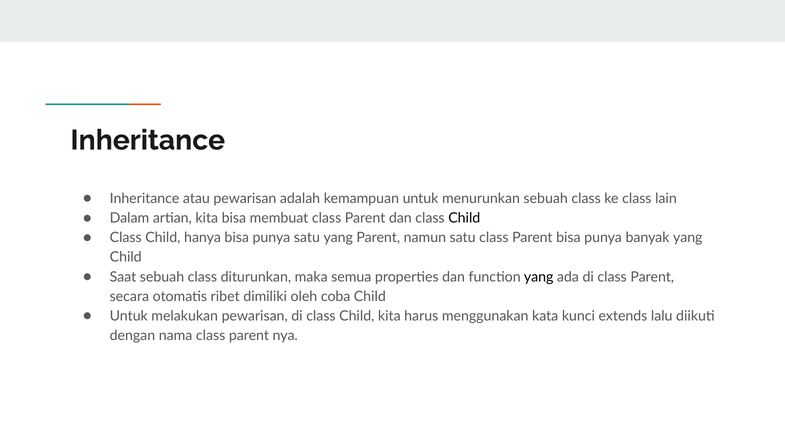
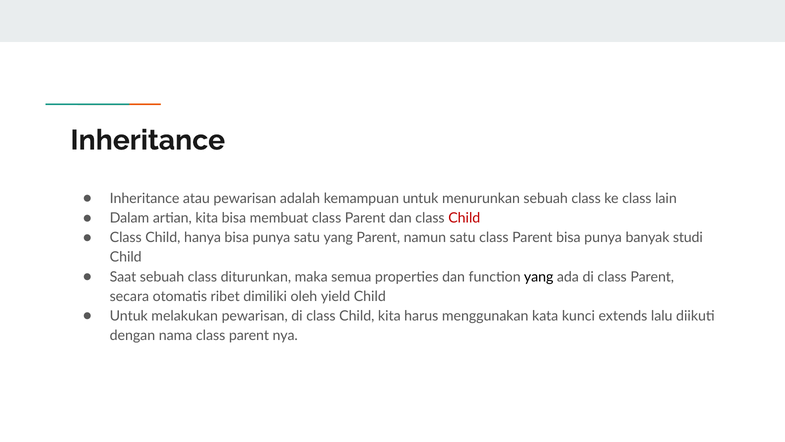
Child at (464, 218) colour: black -> red
banyak yang: yang -> studi
coba: coba -> yield
